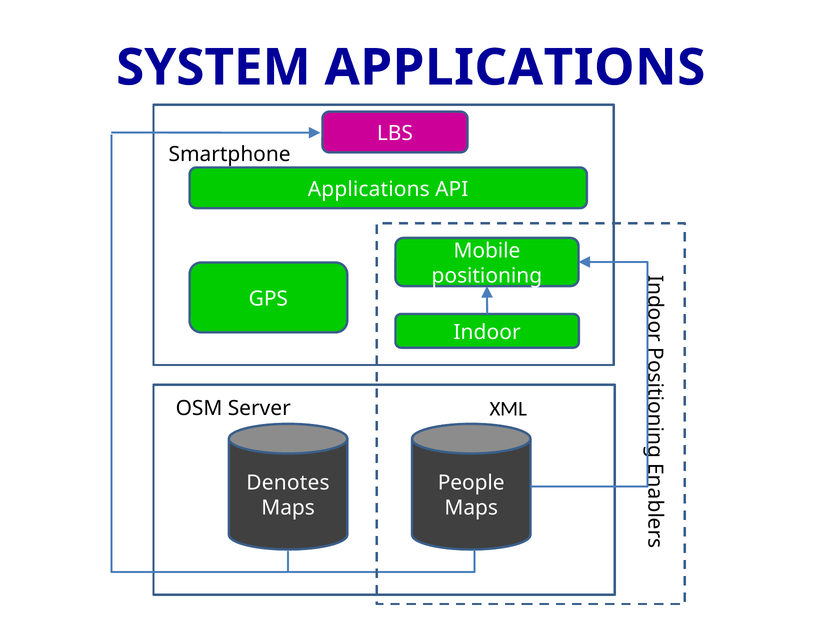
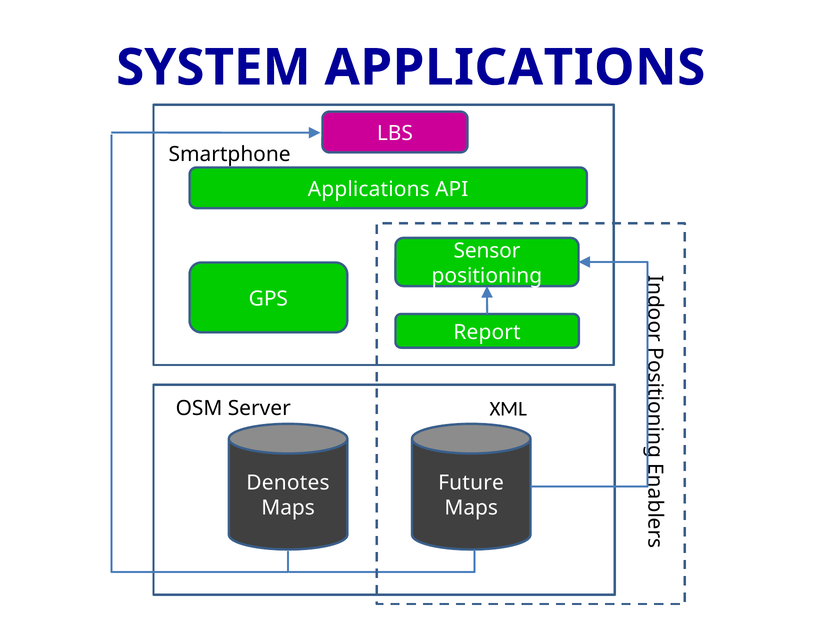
Mobile: Mobile -> Sensor
Indoor: Indoor -> Report
People: People -> Future
